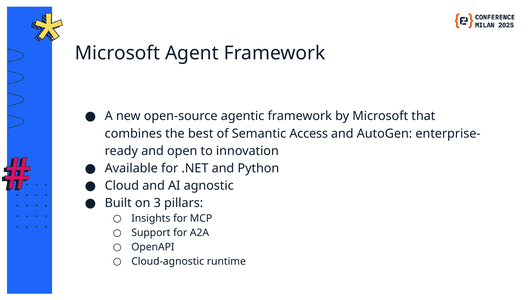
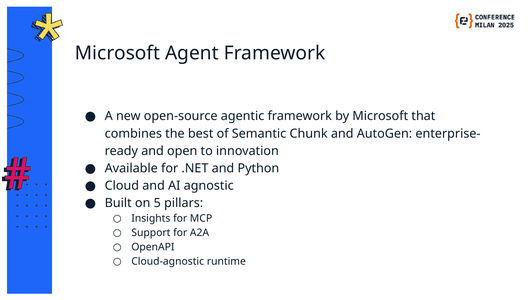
Access: Access -> Chunk
3: 3 -> 5
